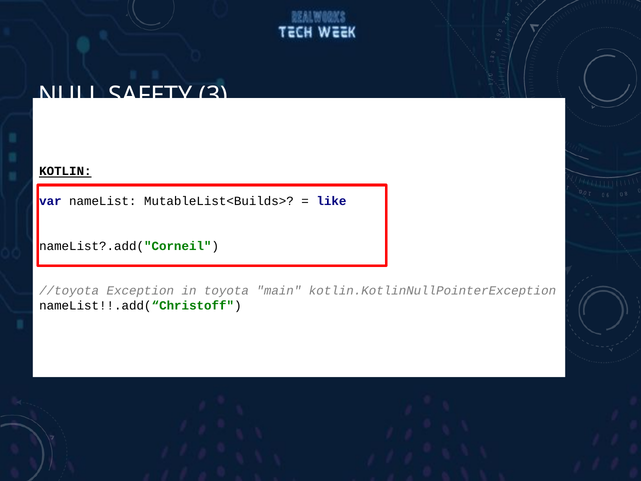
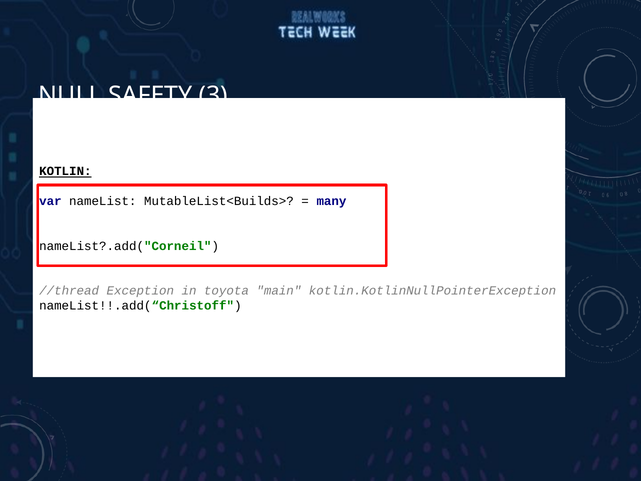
like: like -> many
//toyota: //toyota -> //thread
